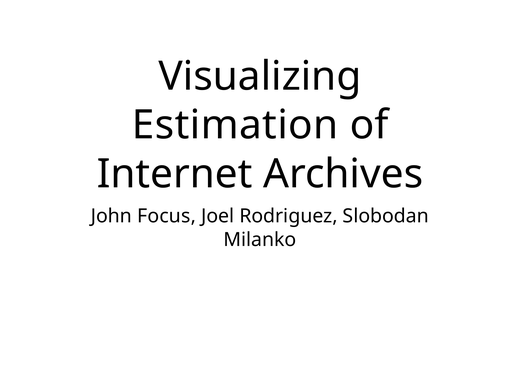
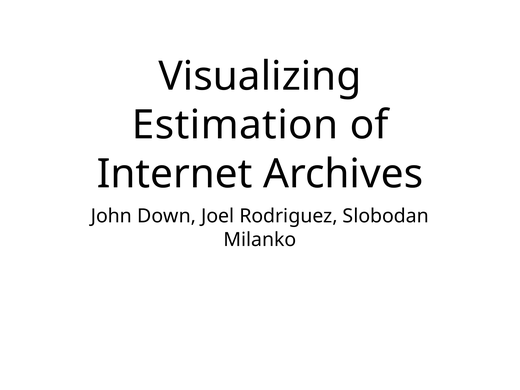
Focus: Focus -> Down
